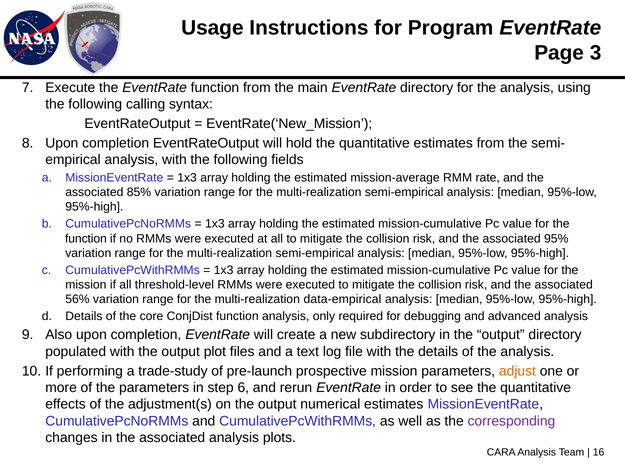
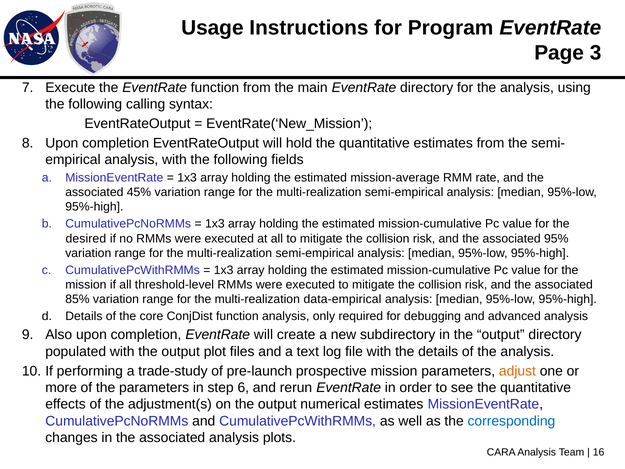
85%: 85% -> 45%
function at (86, 238): function -> desired
56%: 56% -> 85%
corresponding colour: purple -> blue
